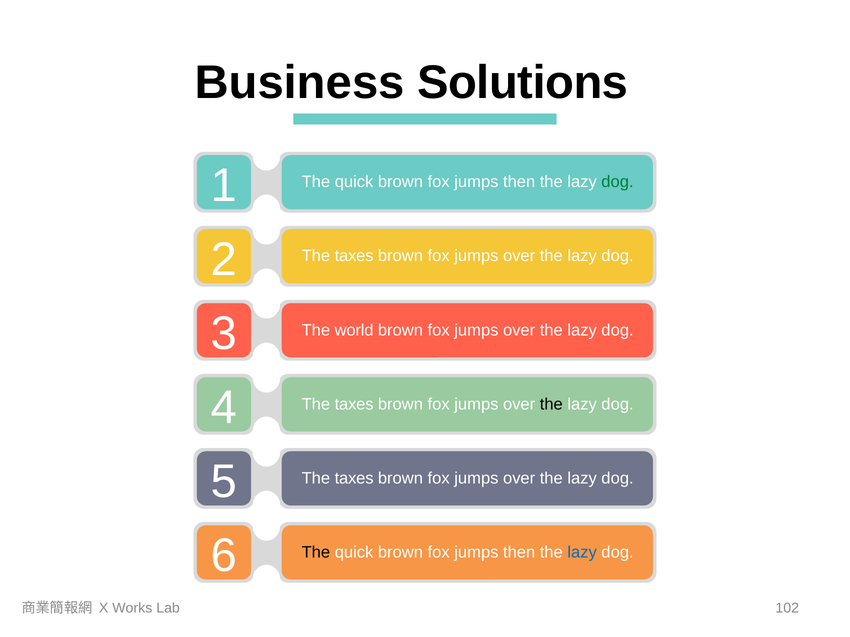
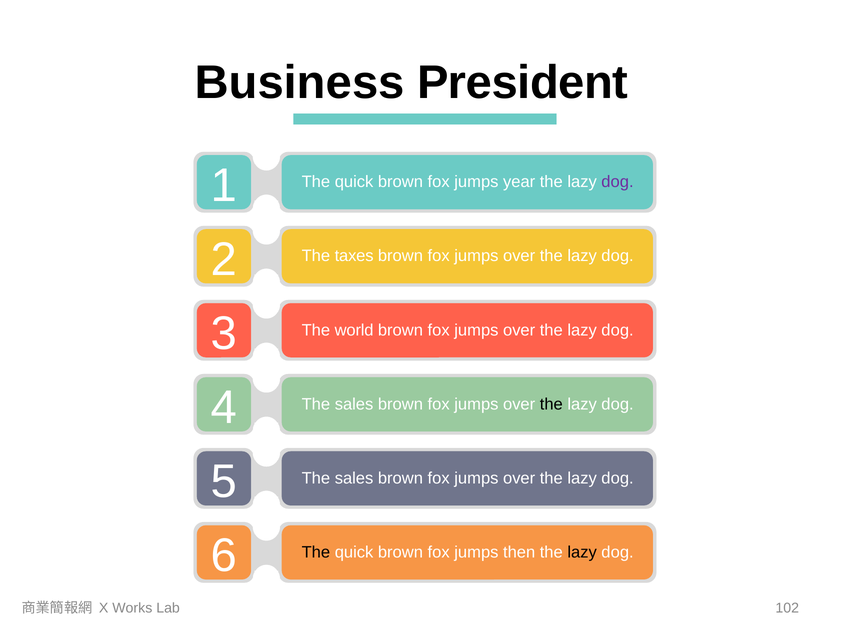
Solutions: Solutions -> President
then at (519, 182): then -> year
dog at (618, 182) colour: green -> purple
taxes at (354, 405): taxes -> sales
taxes at (354, 479): taxes -> sales
lazy at (582, 553) colour: blue -> black
